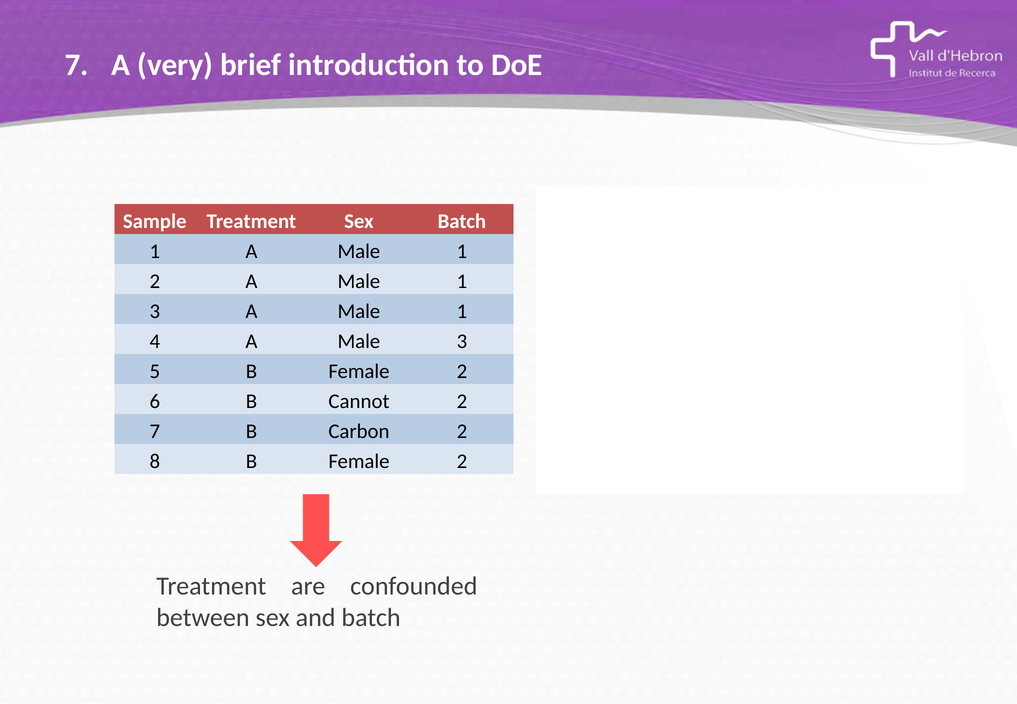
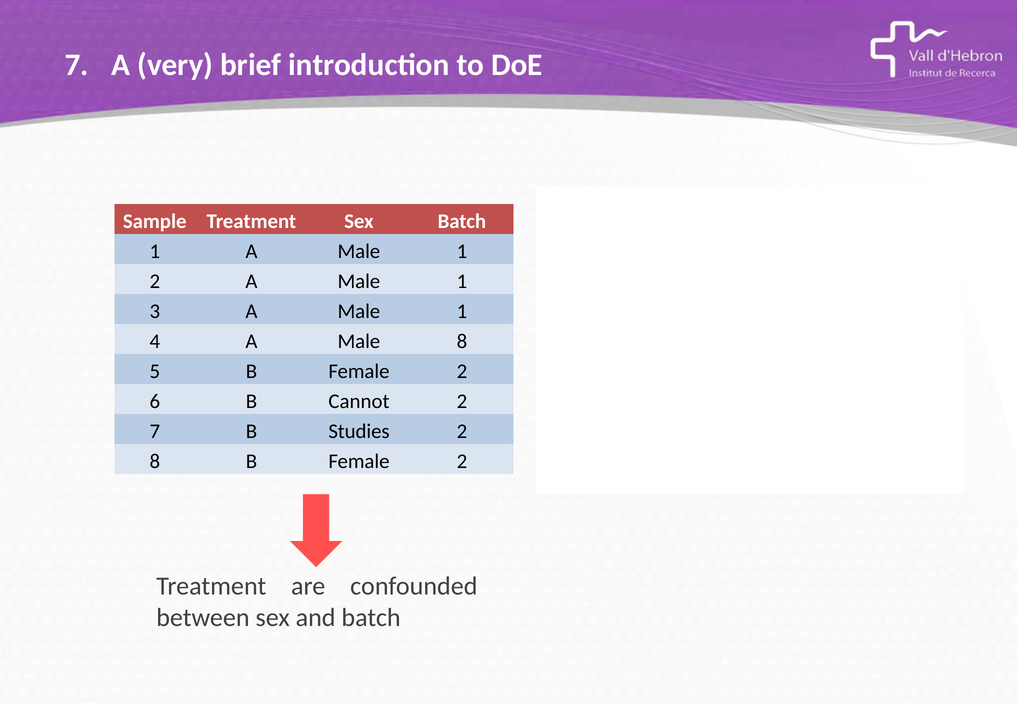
Male 3: 3 -> 8
Carbon: Carbon -> Studies
